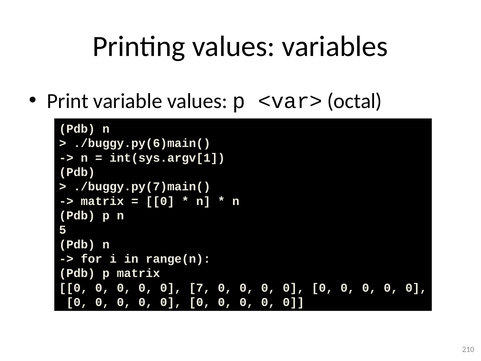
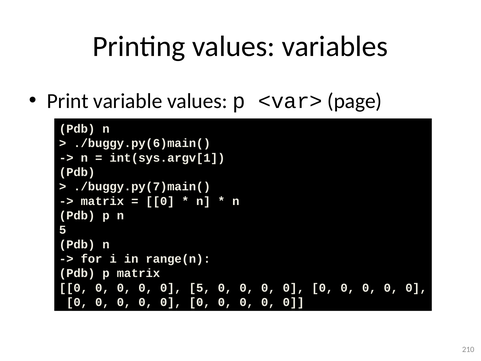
octal: octal -> page
0 7: 7 -> 5
